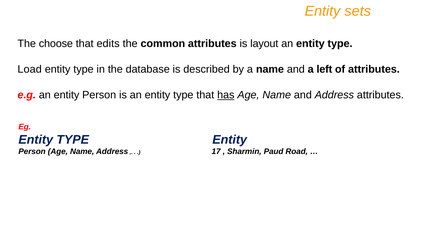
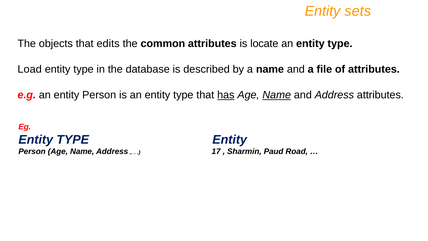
choose: choose -> objects
layout: layout -> locate
left: left -> file
Name at (277, 95) underline: none -> present
